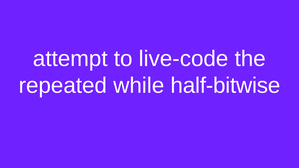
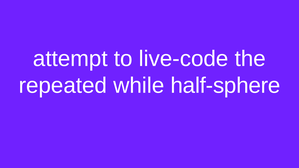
half-bitwise: half-bitwise -> half-sphere
